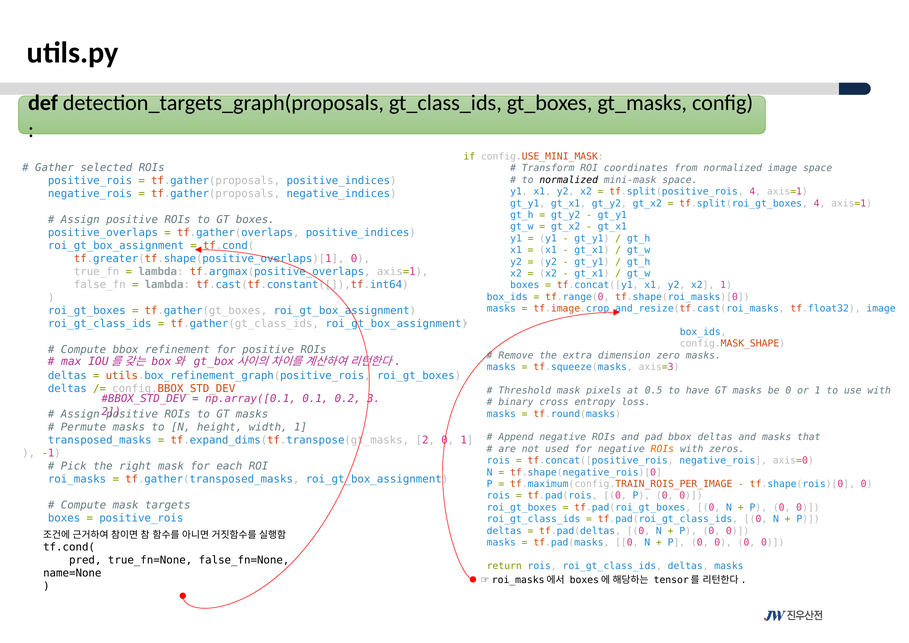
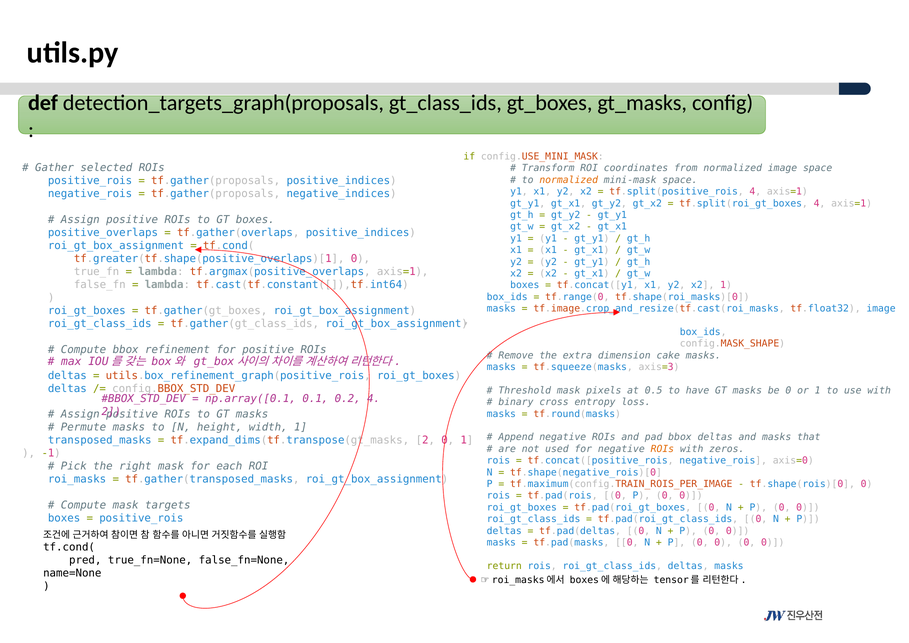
normalized at (569, 180) colour: black -> orange
zero: zero -> cake
0.2 3: 3 -> 4
